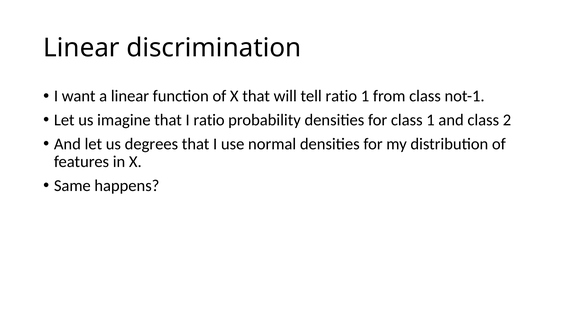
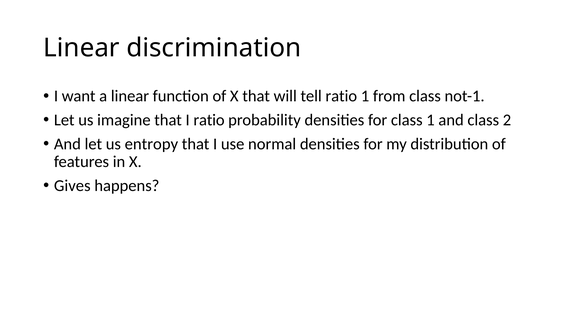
degrees: degrees -> entropy
Same: Same -> Gives
